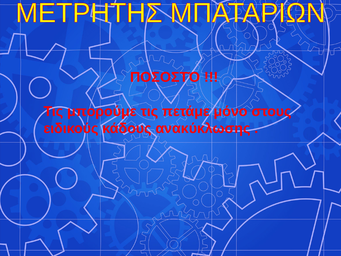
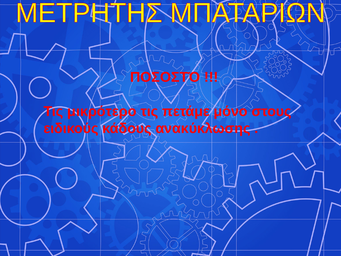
μπορούμε: μπορούμε -> μικρότερο
